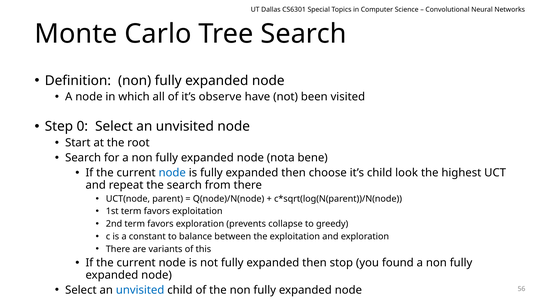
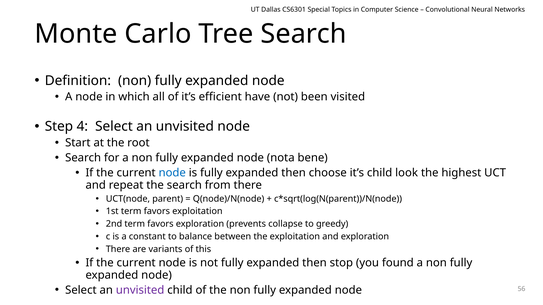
observe: observe -> efficient
0: 0 -> 4
unvisited at (140, 290) colour: blue -> purple
